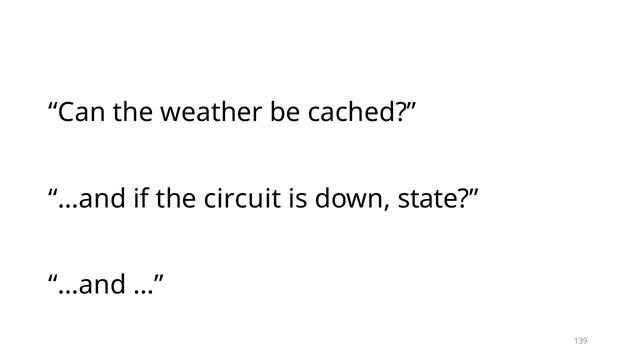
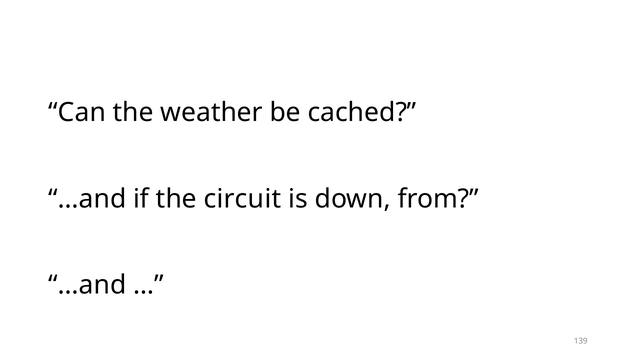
state: state -> from
